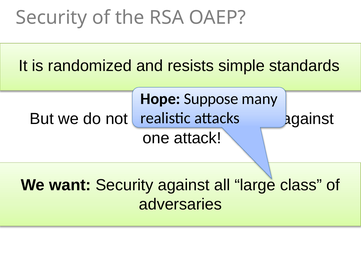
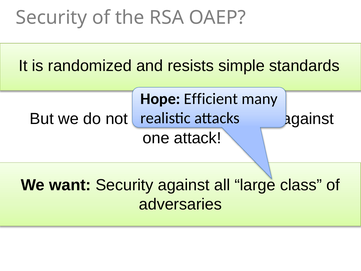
Suppose: Suppose -> Efficient
